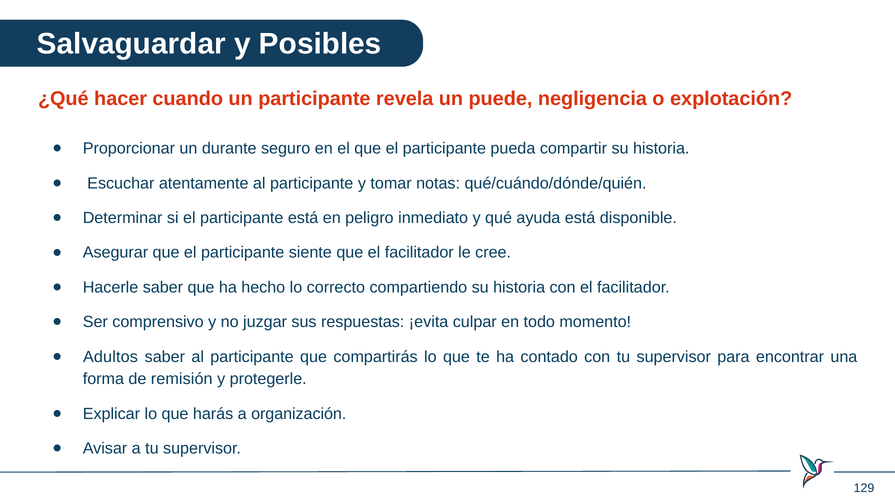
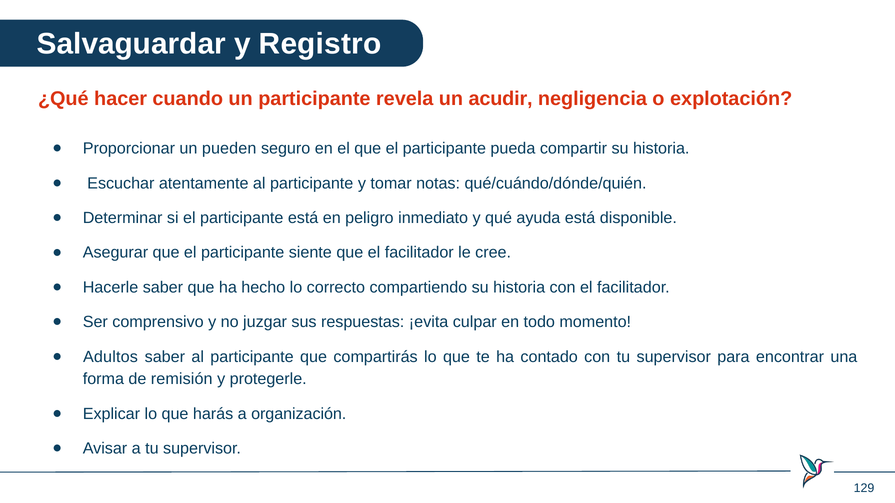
Posibles: Posibles -> Registro
puede: puede -> acudir
durante: durante -> pueden
